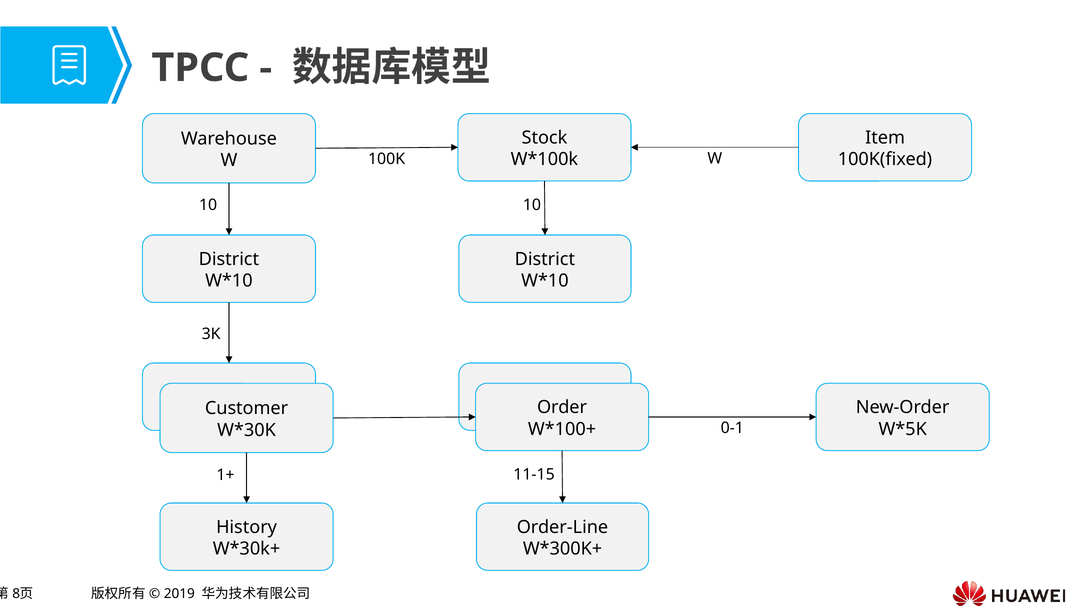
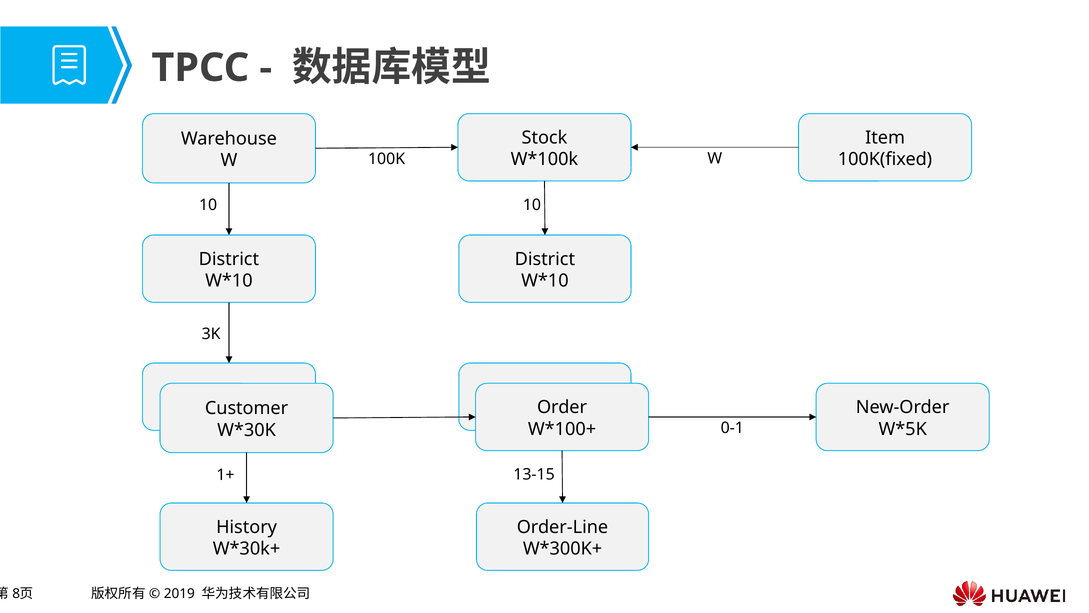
11-15: 11-15 -> 13-15
